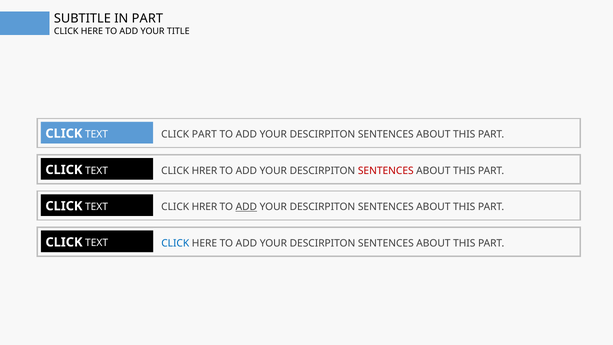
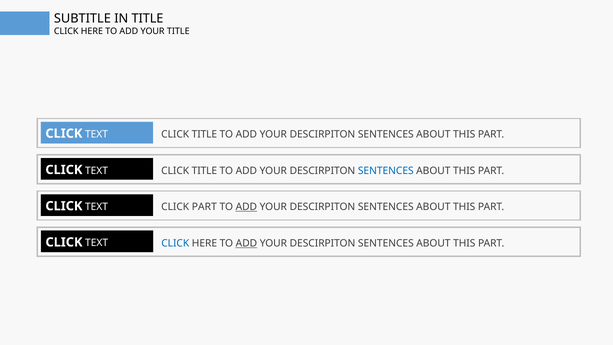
IN PART: PART -> TITLE
PART at (204, 134): PART -> TITLE
HRER at (204, 171): HRER -> TITLE
SENTENCES at (386, 171) colour: red -> blue
HRER at (204, 207): HRER -> PART
ADD at (246, 243) underline: none -> present
